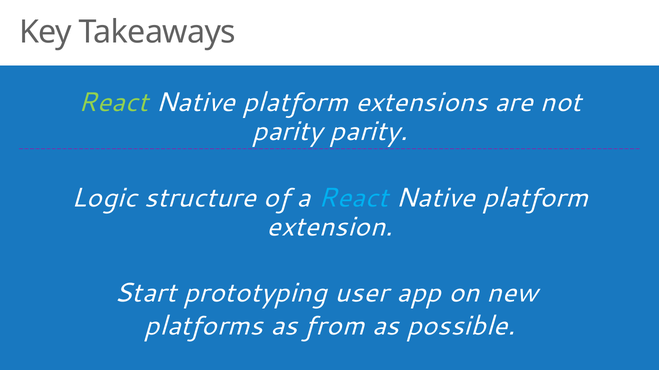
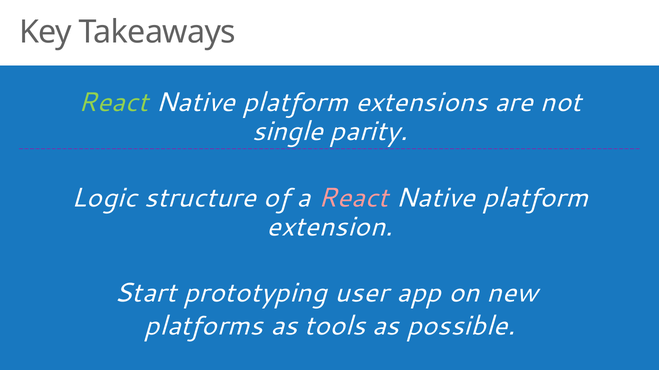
parity at (287, 132): parity -> single
React at (353, 198) colour: light blue -> pink
from: from -> tools
